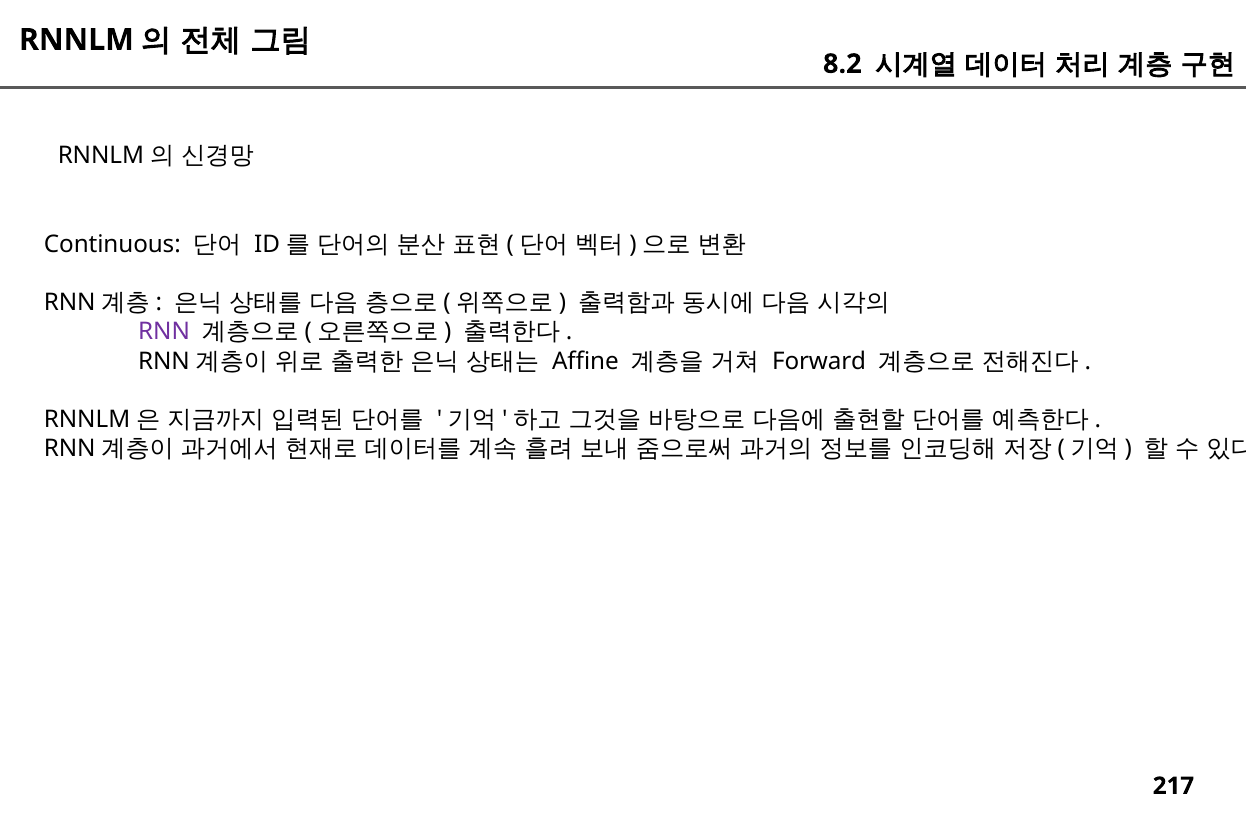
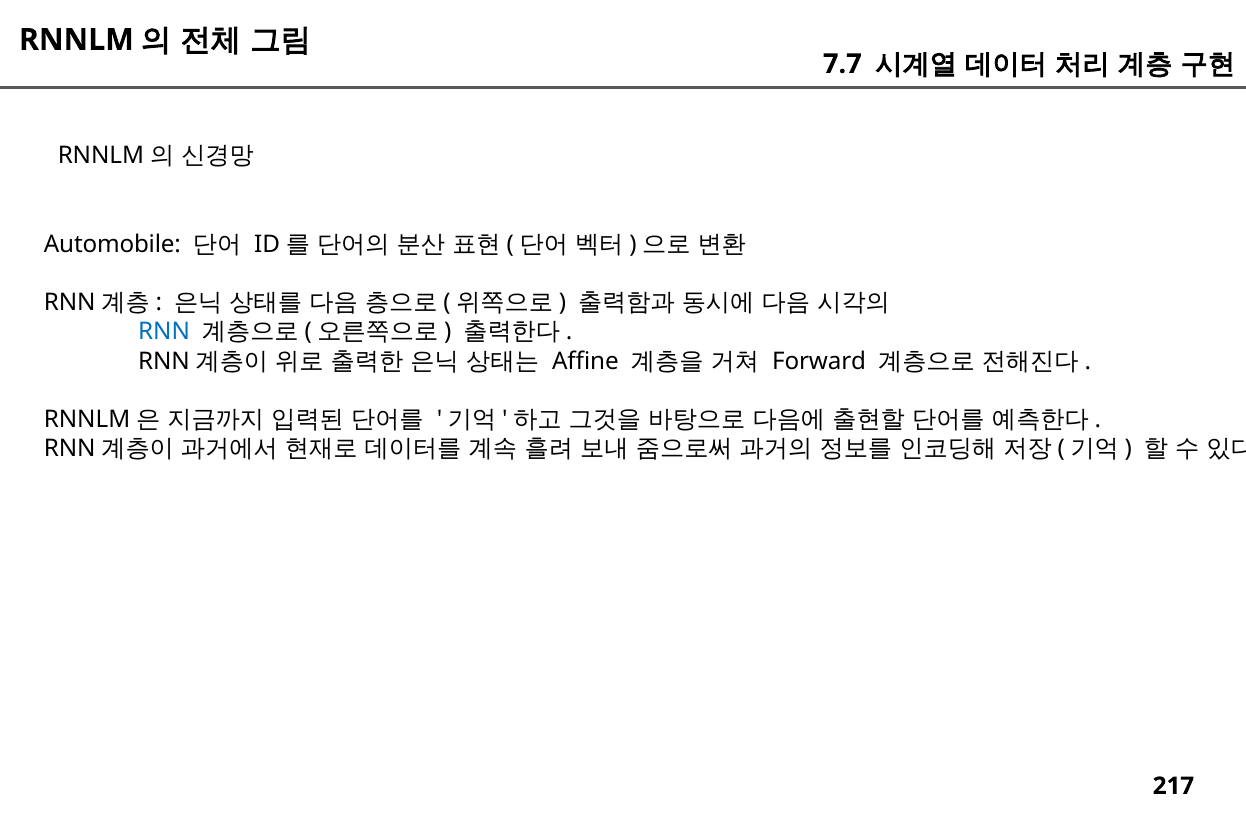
8.2: 8.2 -> 7.7
Continuous: Continuous -> Automobile
RNN colour: purple -> blue
